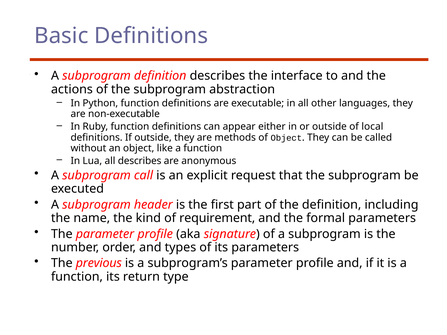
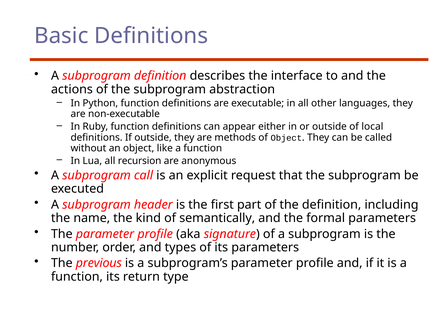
all describes: describes -> recursion
requirement: requirement -> semantically
